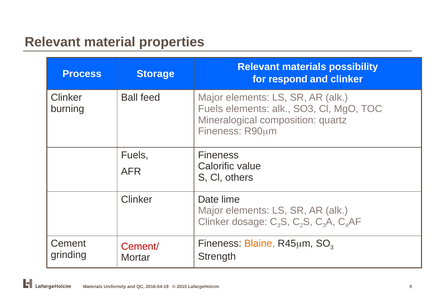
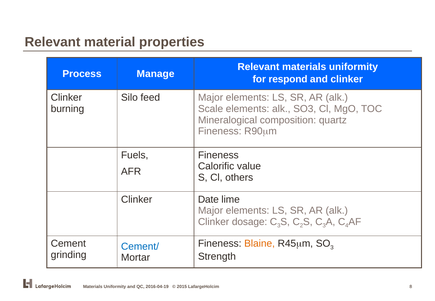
Relevant materials possibility: possibility -> uniformity
Storage: Storage -> Manage
Ball: Ball -> Silo
Fuels at (211, 109): Fuels -> Scale
Cement/ colour: red -> blue
